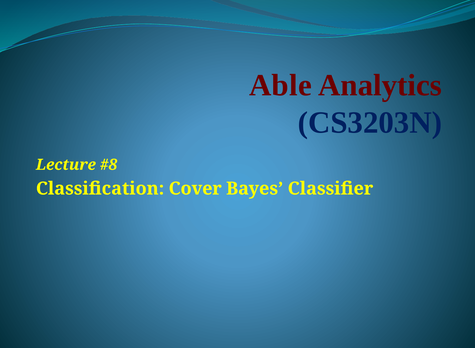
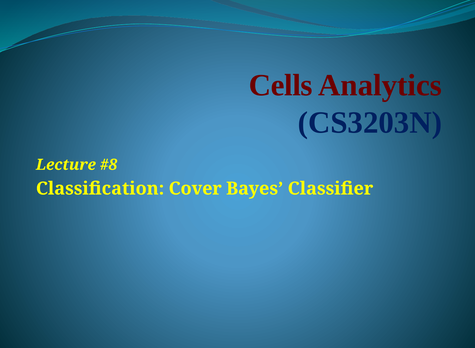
Able: Able -> Cells
